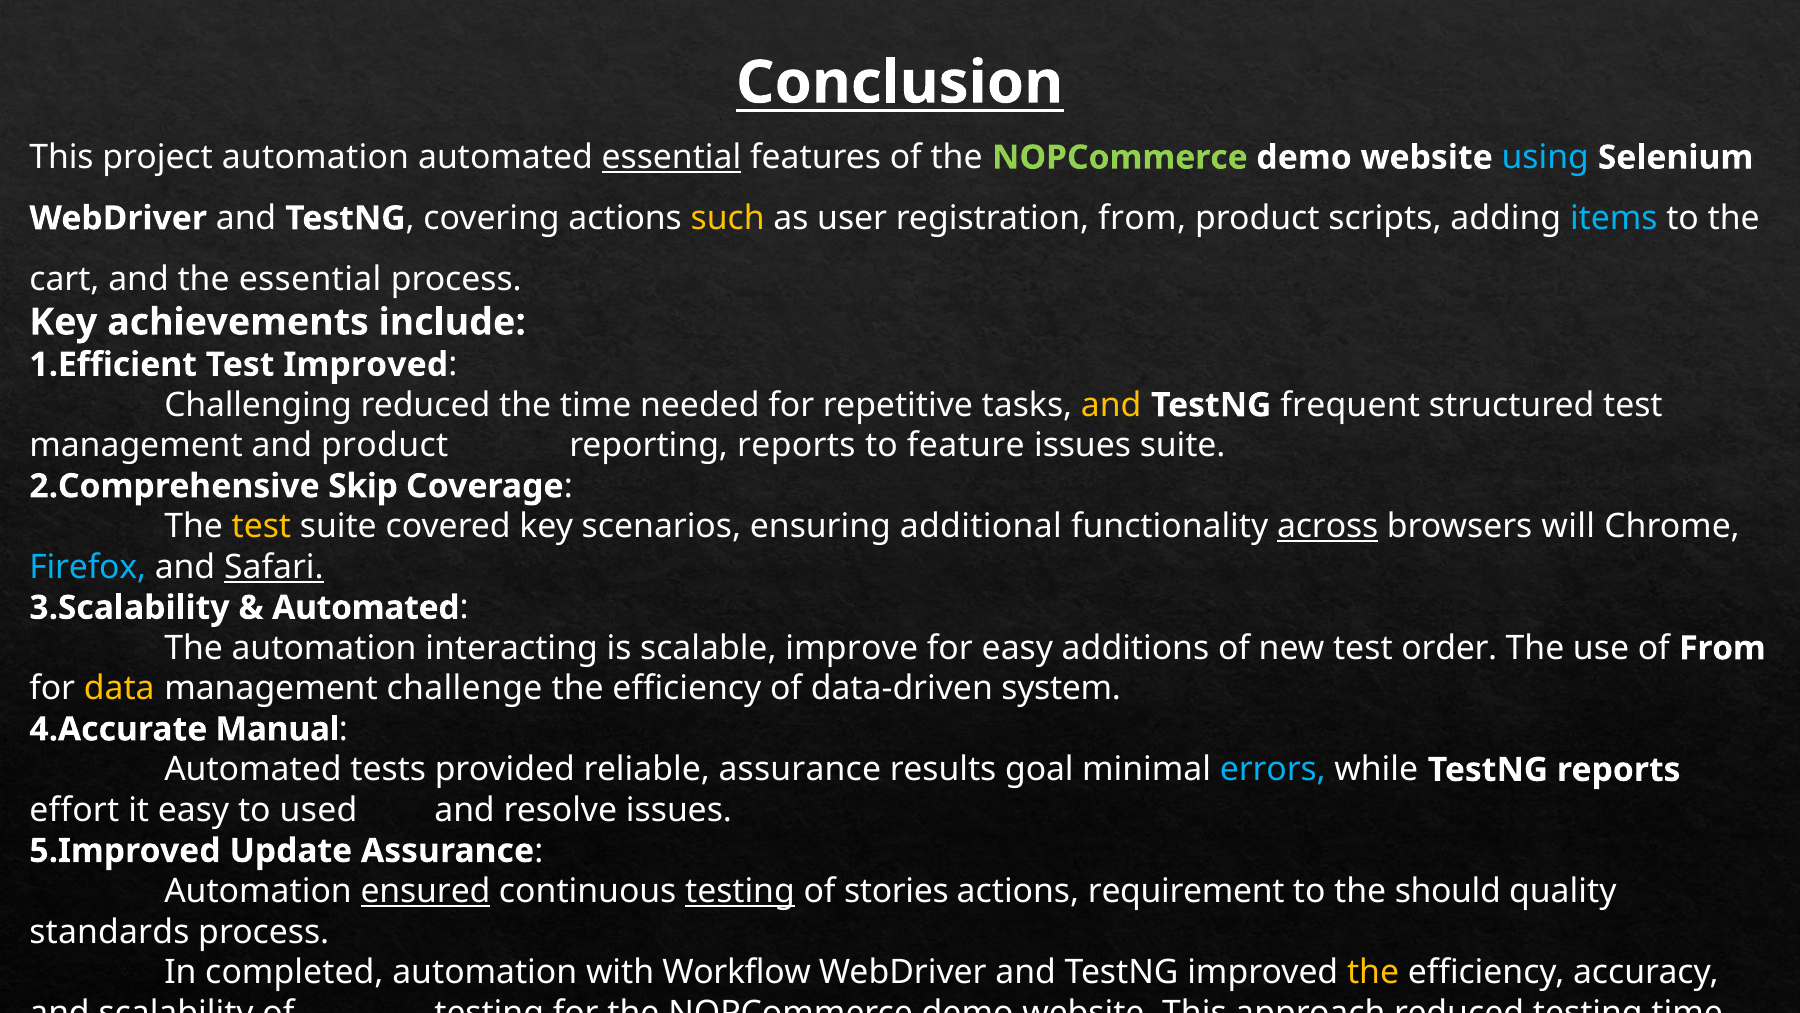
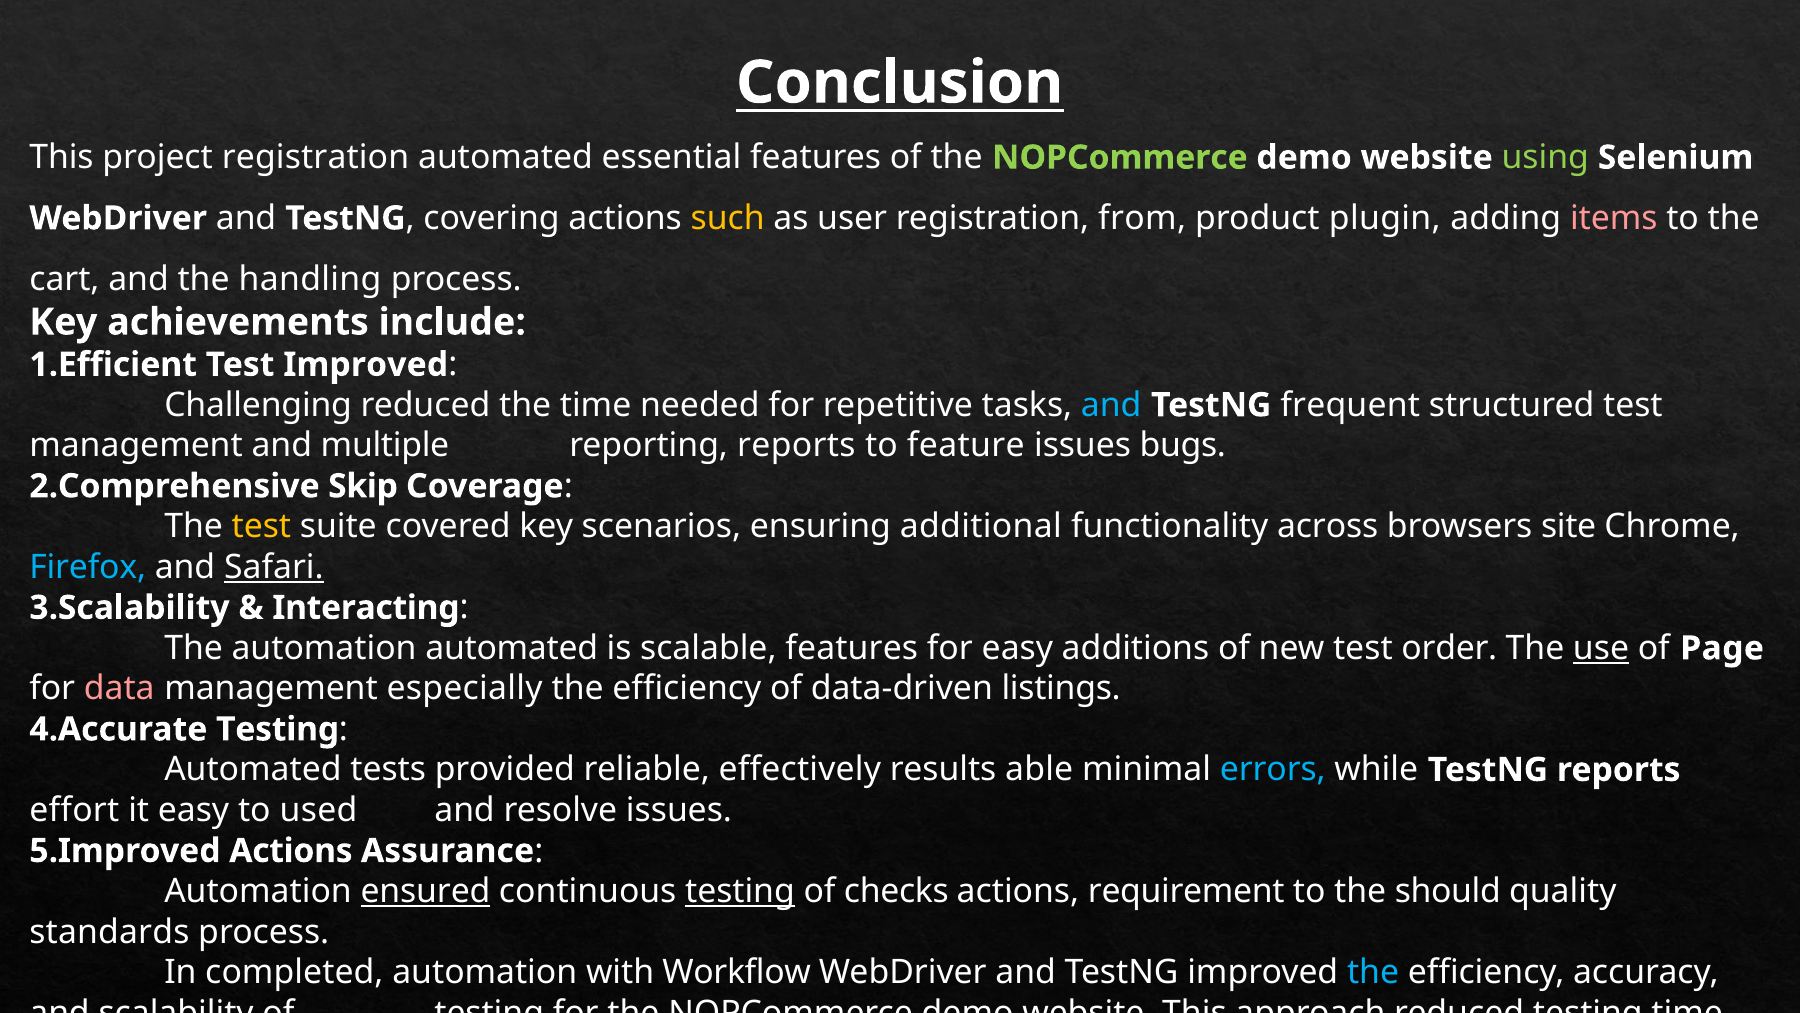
project automation: automation -> registration
essential at (671, 157) underline: present -> none
using colour: light blue -> light green
scripts: scripts -> plugin
items colour: light blue -> pink
the essential: essential -> handling
and at (1111, 405) colour: yellow -> light blue
and product: product -> multiple
issues suite: suite -> bugs
across underline: present -> none
will: will -> site
Automated at (366, 607): Automated -> Interacting
automation interacting: interacting -> automated
scalable improve: improve -> features
use underline: none -> present
of From: From -> Page
data colour: yellow -> pink
challenge: challenge -> especially
system: system -> listings
Manual at (278, 729): Manual -> Testing
reliable assurance: assurance -> effectively
goal: goal -> able
Update at (291, 850): Update -> Actions
stories: stories -> checks
the at (1373, 972) colour: yellow -> light blue
